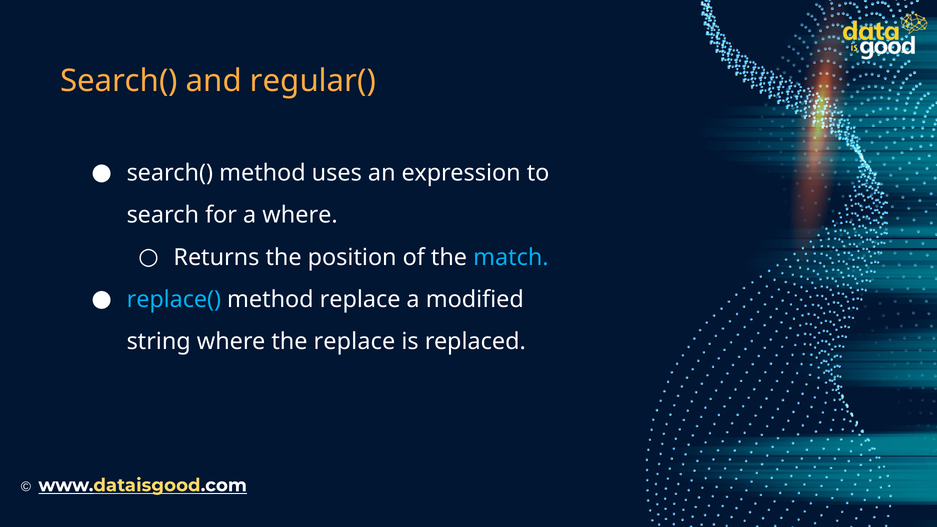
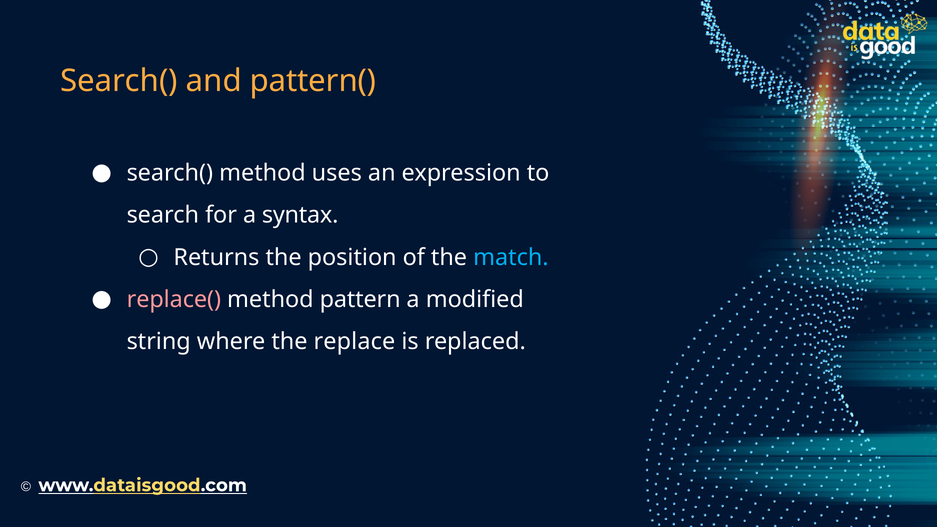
regular(: regular( -> pattern(
a where: where -> syntax
replace( colour: light blue -> pink
method replace: replace -> pattern
